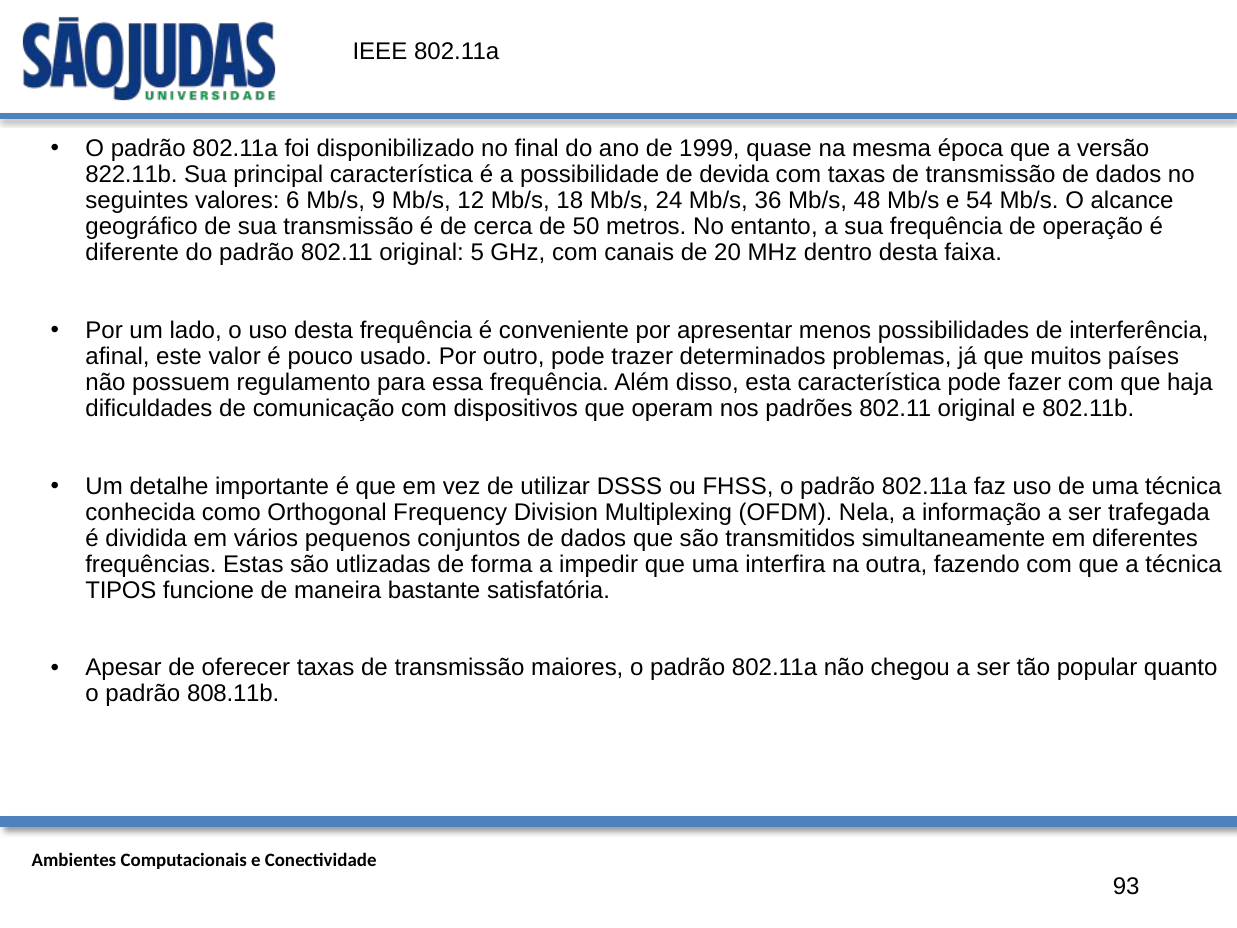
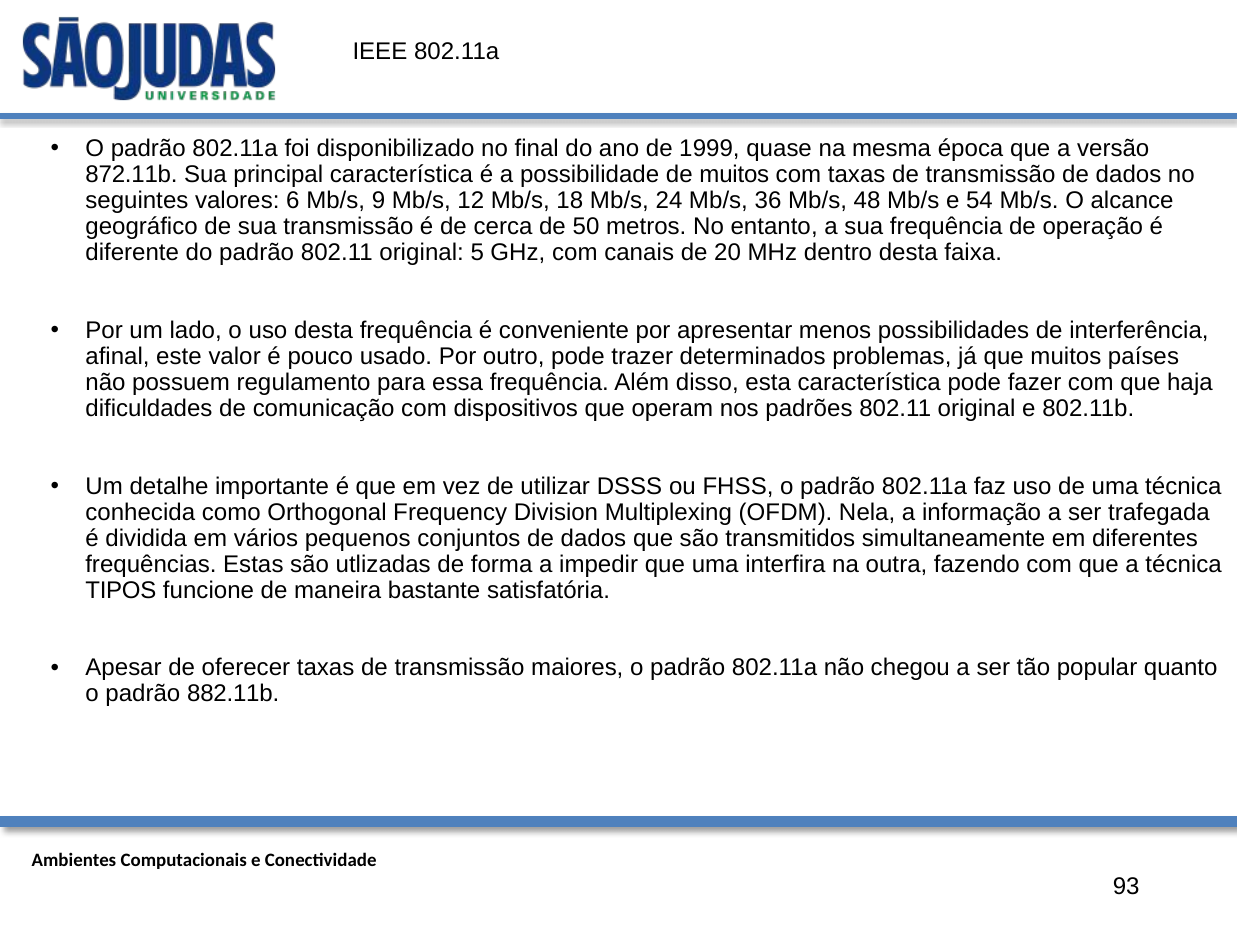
822.11b: 822.11b -> 872.11b
de devida: devida -> muitos
808.11b: 808.11b -> 882.11b
